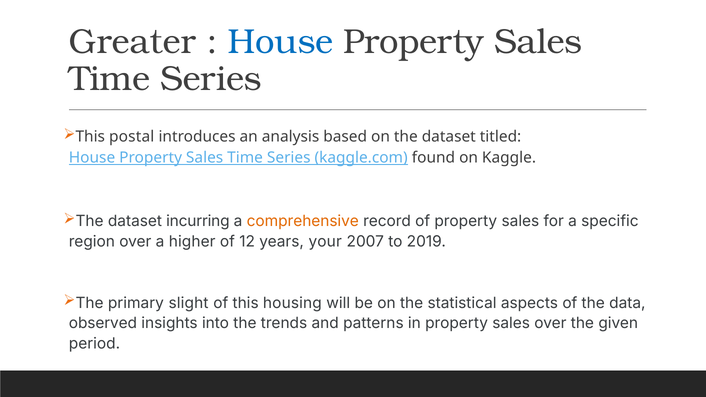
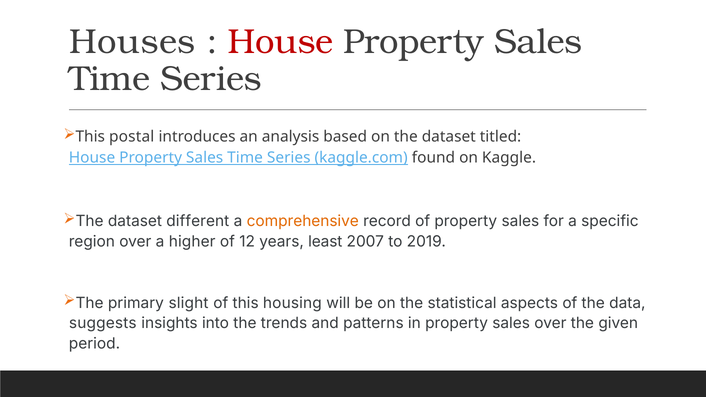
Greater: Greater -> Houses
House at (281, 42) colour: blue -> red
incurring: incurring -> different
your: your -> least
observed: observed -> suggests
